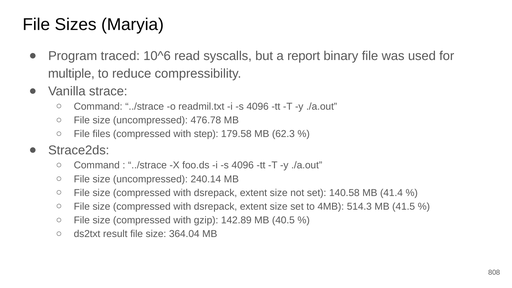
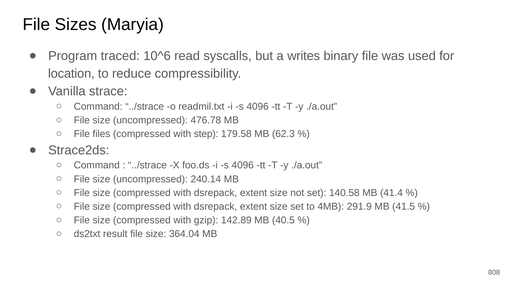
report: report -> writes
multiple: multiple -> location
514.3: 514.3 -> 291.9
